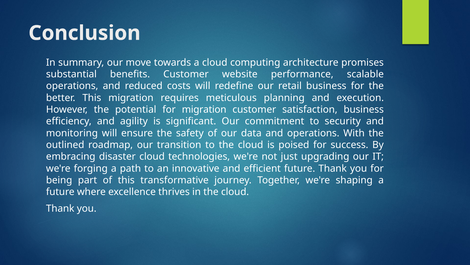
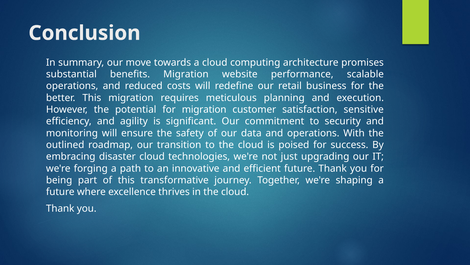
benefits Customer: Customer -> Migration
satisfaction business: business -> sensitive
